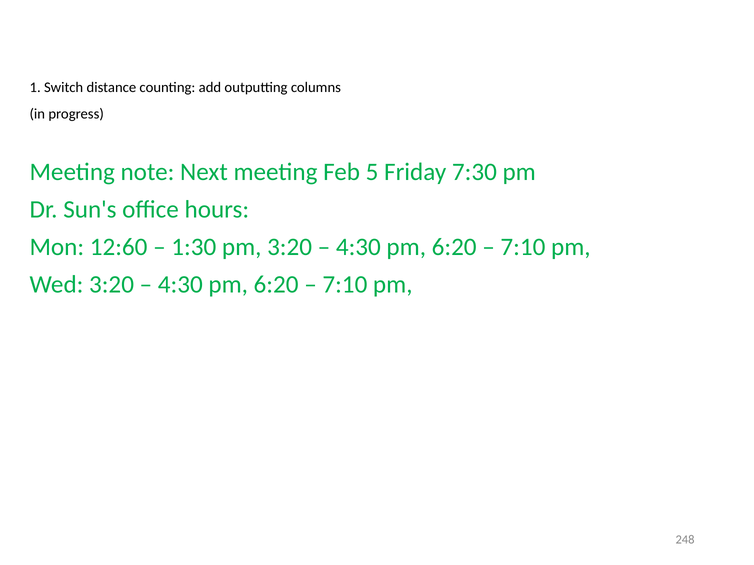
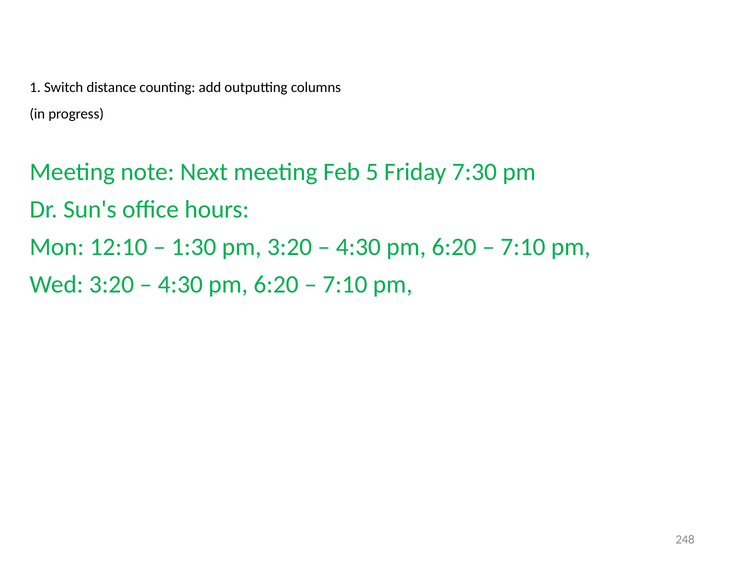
12:60: 12:60 -> 12:10
